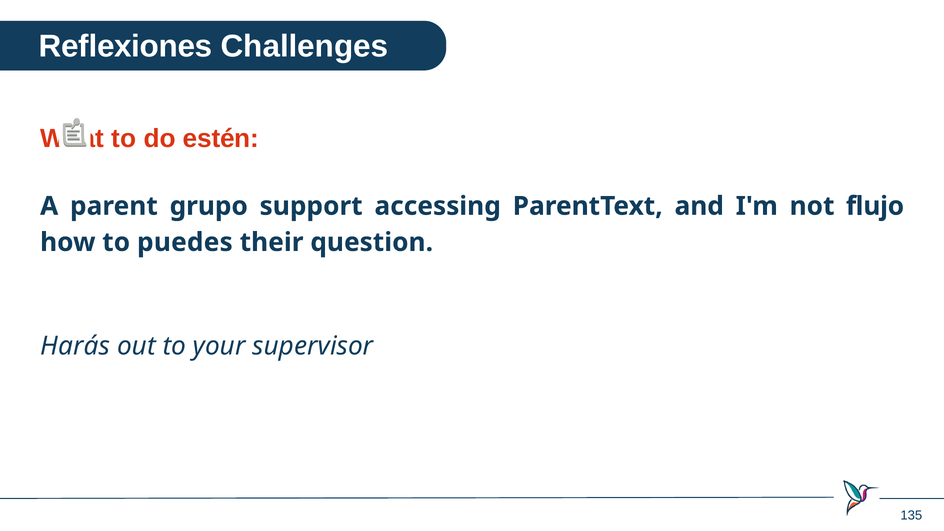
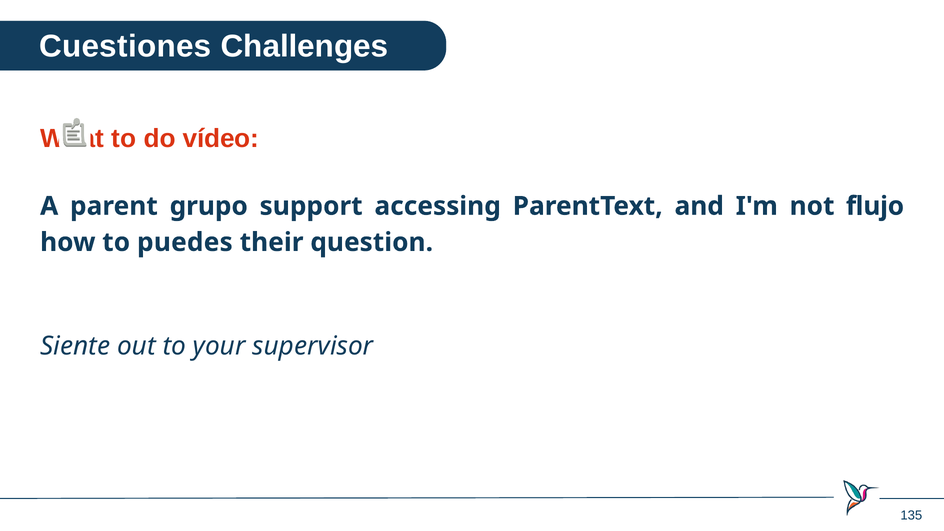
Reflexiones: Reflexiones -> Cuestiones
estén: estén -> vídeo
Harás: Harás -> Siente
